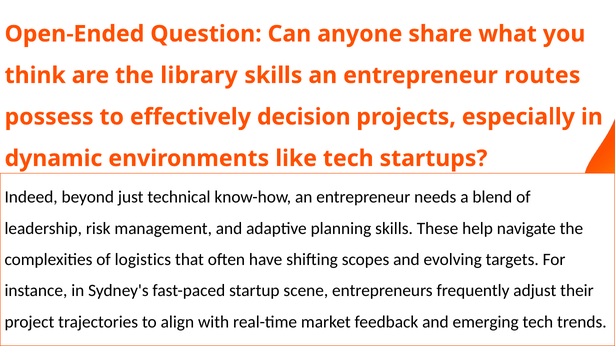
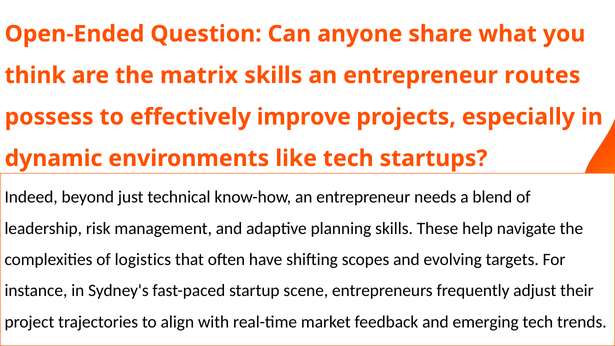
library: library -> matrix
decision: decision -> improve
